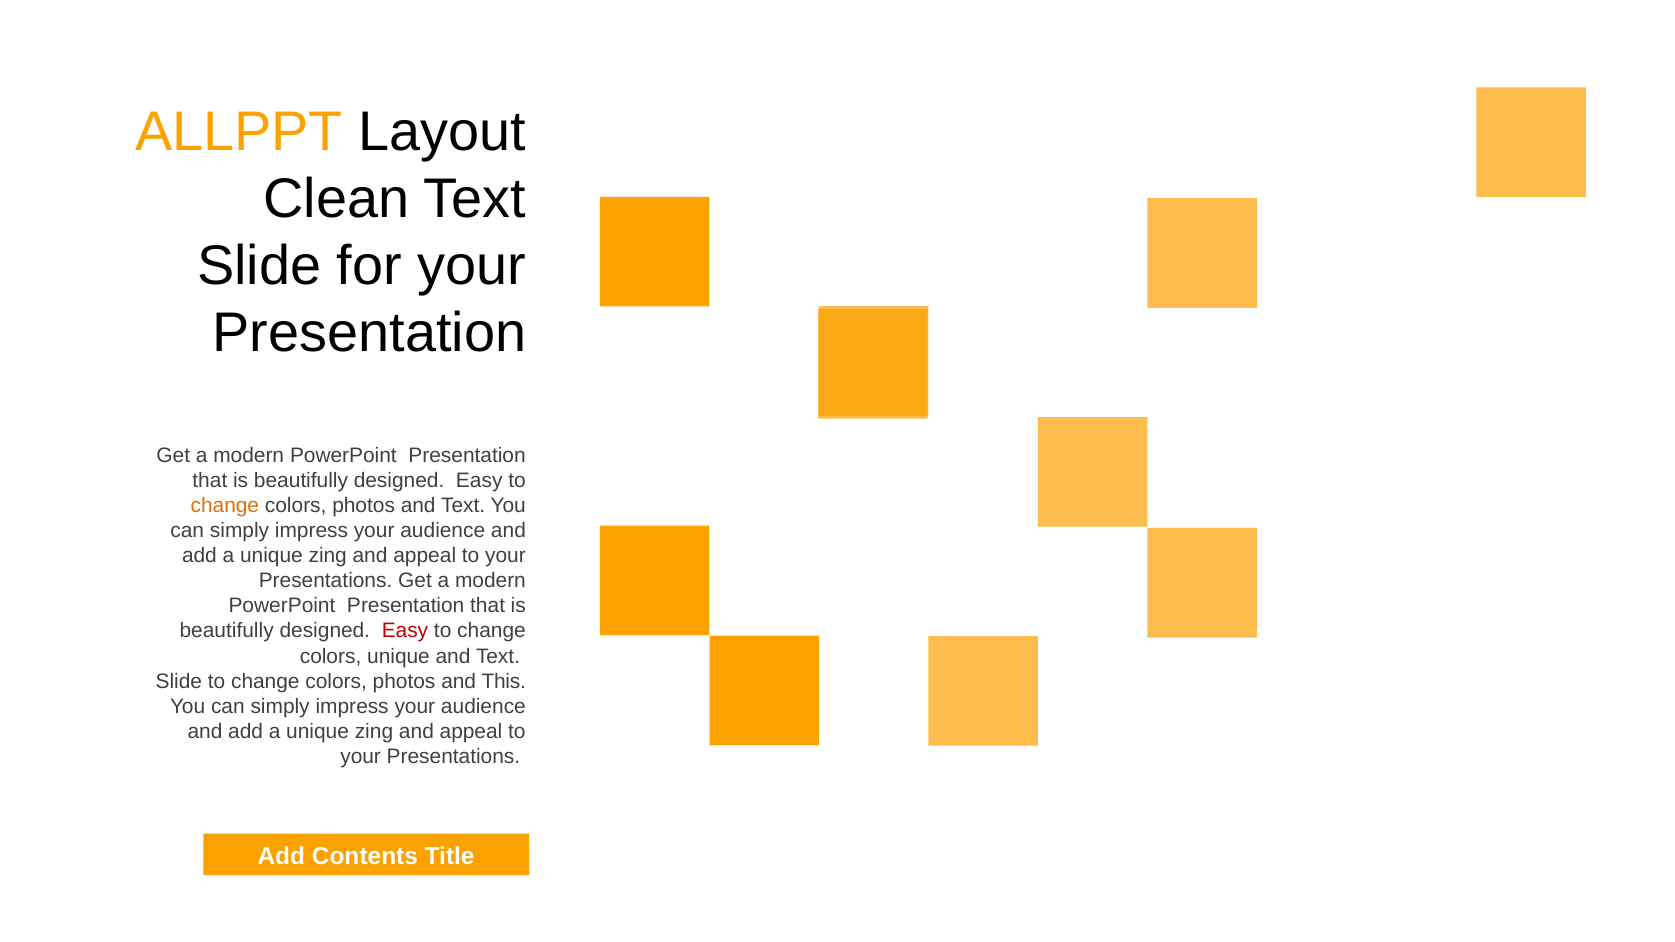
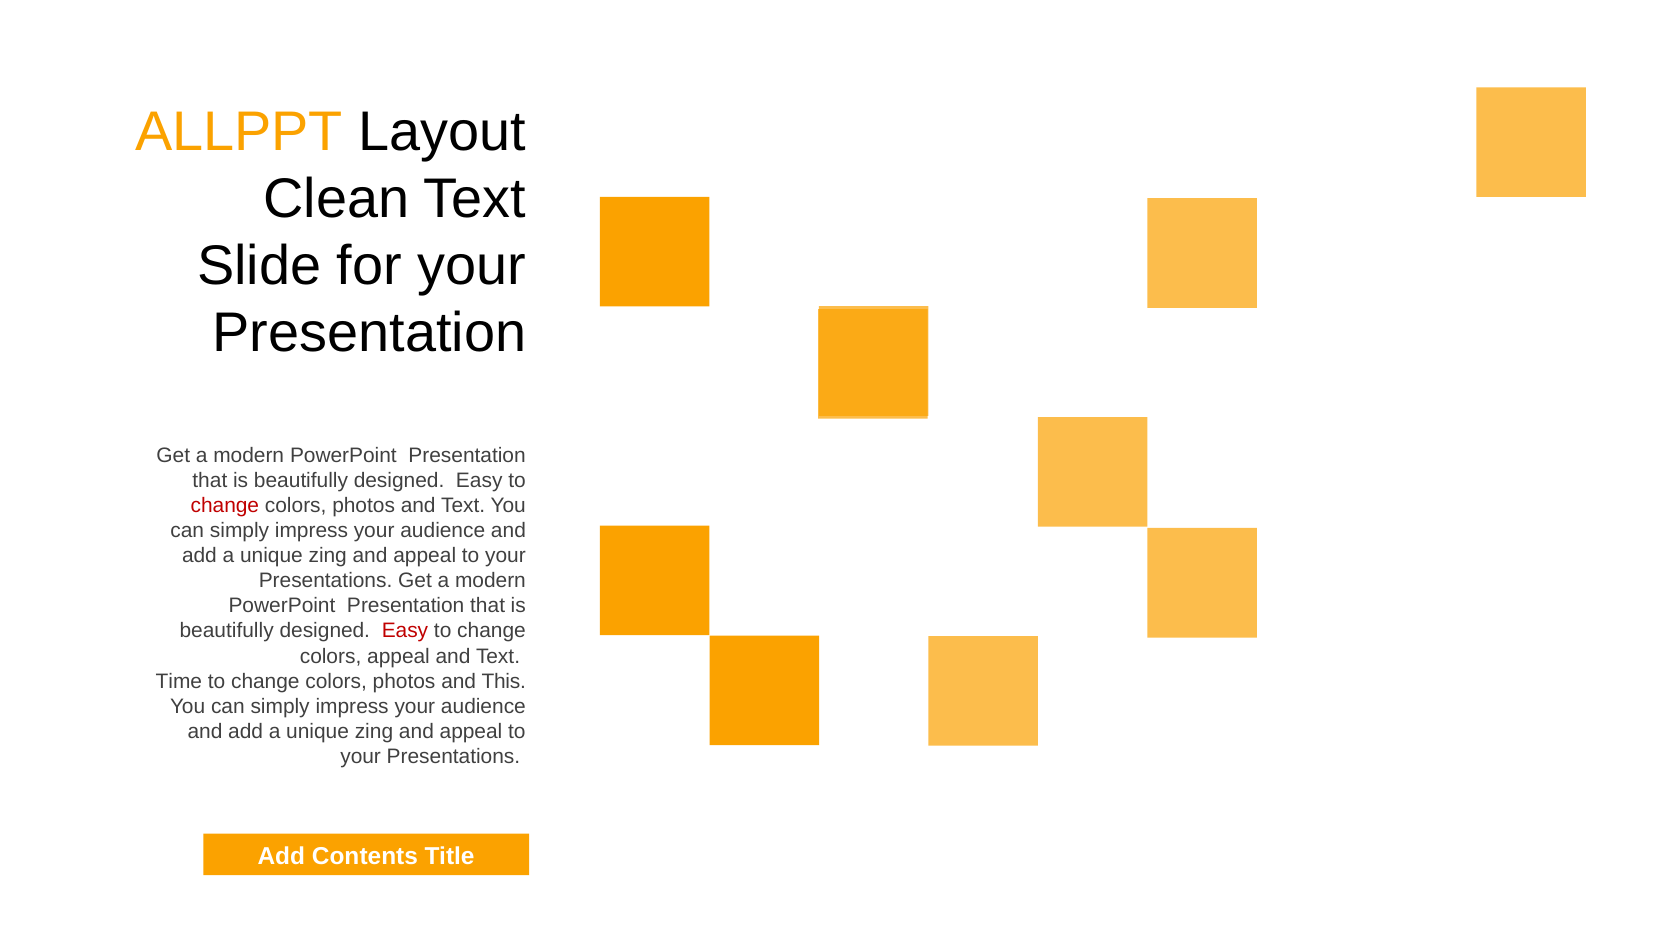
change at (225, 506) colour: orange -> red
colors unique: unique -> appeal
Slide at (179, 681): Slide -> Time
